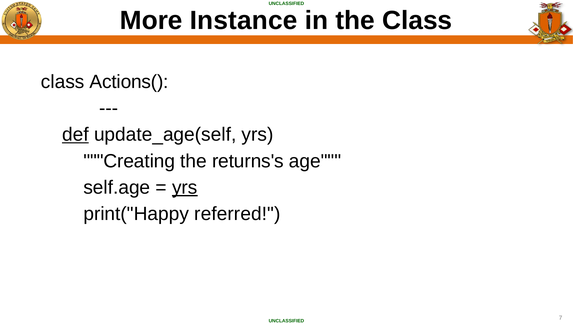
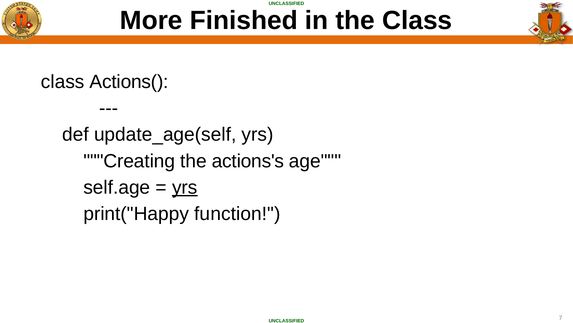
Instance: Instance -> Finished
def underline: present -> none
returns's: returns's -> actions's
referred: referred -> function
